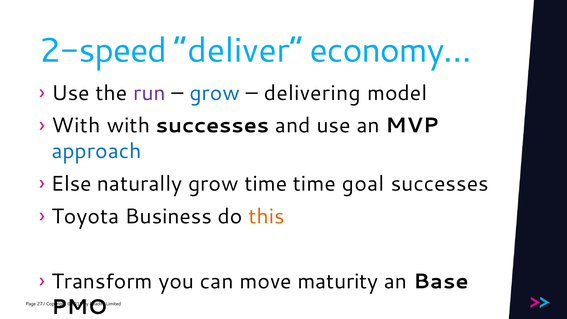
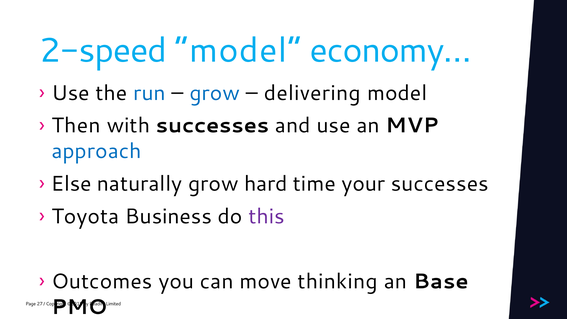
2-speed deliver: deliver -> model
run colour: purple -> blue
With at (76, 126): With -> Then
grow time: time -> hard
goal: goal -> your
this colour: orange -> purple
Transform: Transform -> Outcomes
maturity: maturity -> thinking
